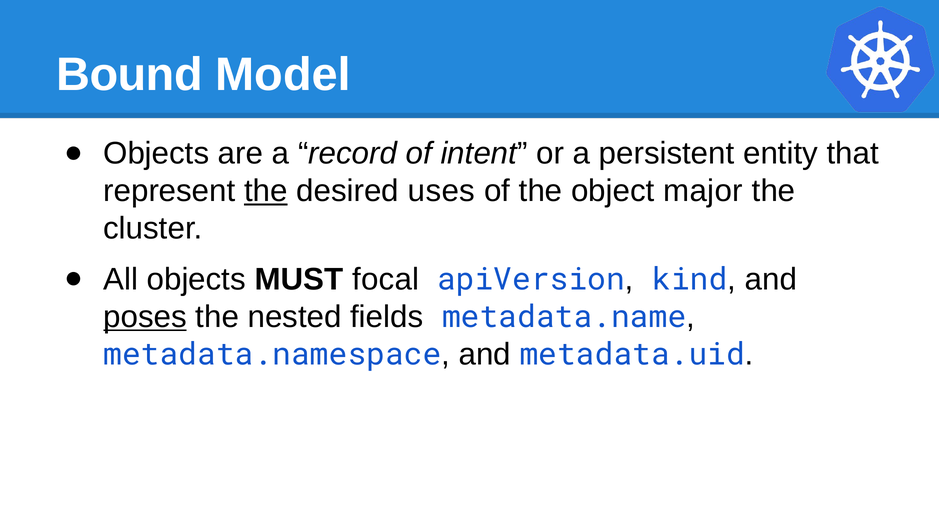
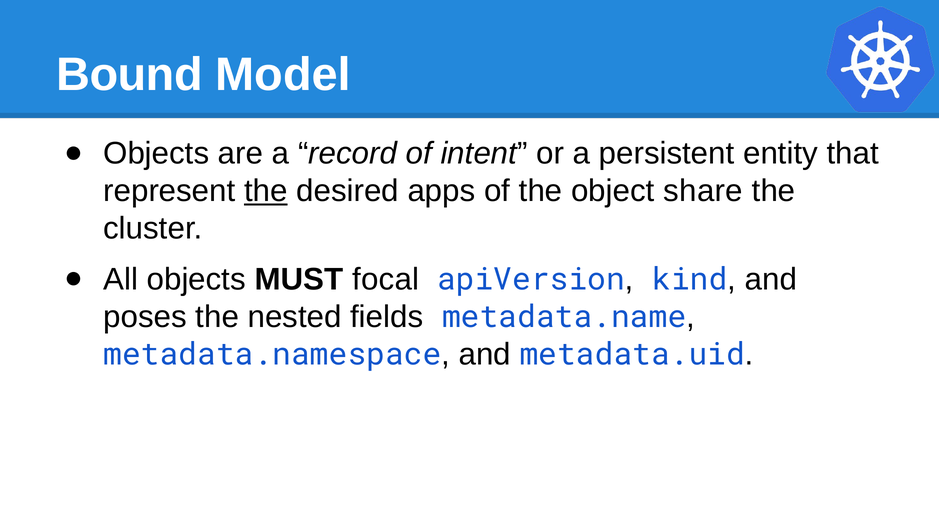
uses: uses -> apps
major: major -> share
poses underline: present -> none
